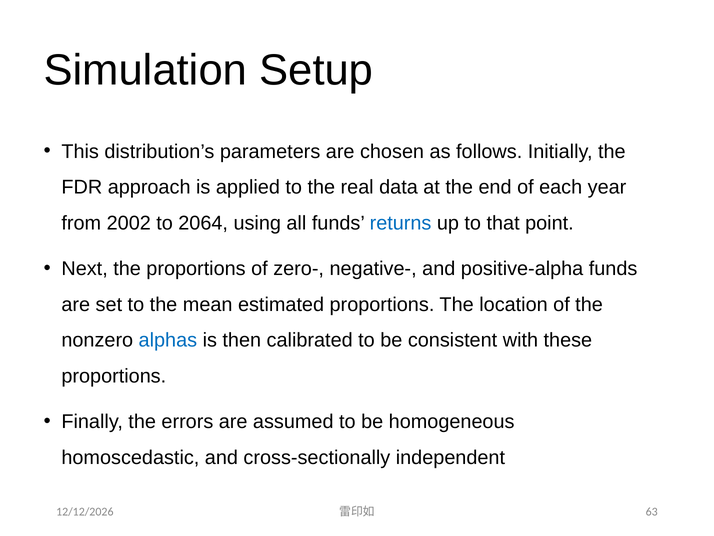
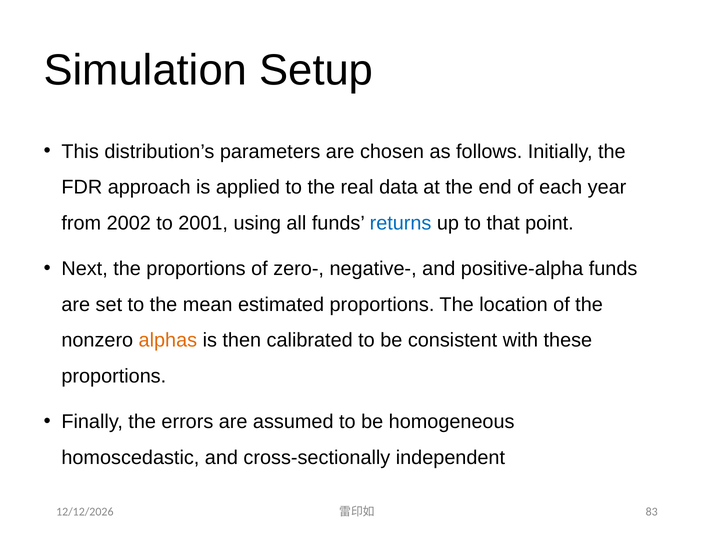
2064: 2064 -> 2001
alphas colour: blue -> orange
63: 63 -> 83
